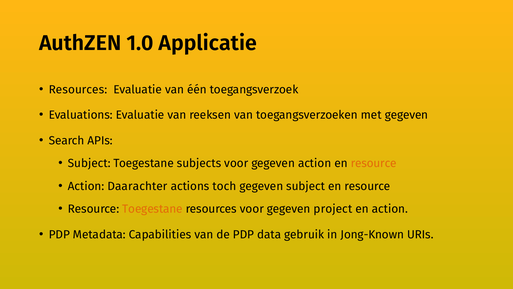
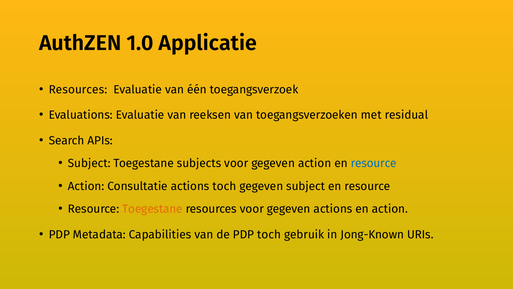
met gegeven: gegeven -> residual
resource at (374, 163) colour: orange -> blue
Daarachter: Daarachter -> Consultatie
gegeven project: project -> actions
PDP data: data -> toch
